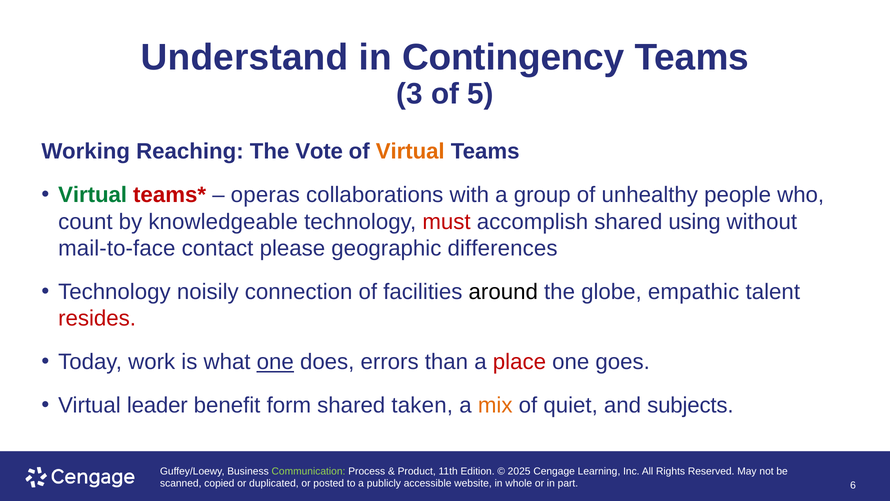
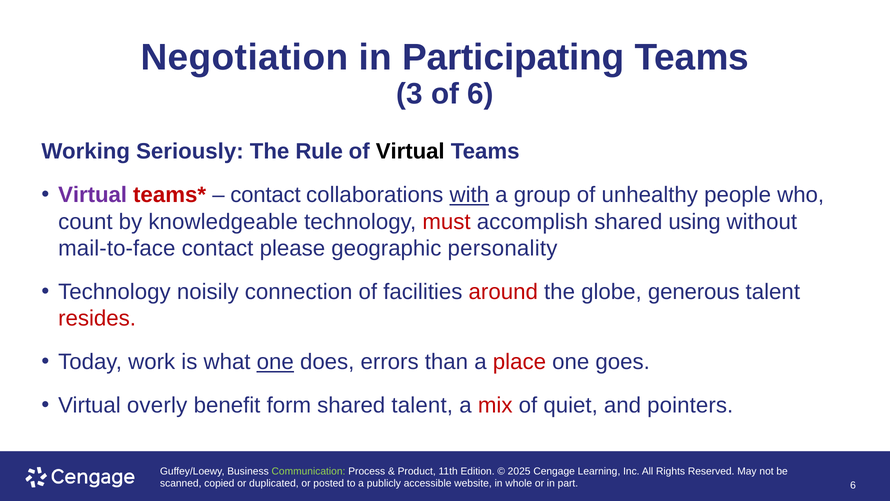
Understand: Understand -> Negotiation
Contingency: Contingency -> Participating
of 5: 5 -> 6
Reaching: Reaching -> Seriously
Vote: Vote -> Rule
Virtual at (410, 152) colour: orange -> black
Virtual at (93, 195) colour: green -> purple
operas at (265, 195): operas -> contact
with underline: none -> present
differences: differences -> personality
around colour: black -> red
empathic: empathic -> generous
leader: leader -> overly
shared taken: taken -> talent
mix colour: orange -> red
subjects: subjects -> pointers
